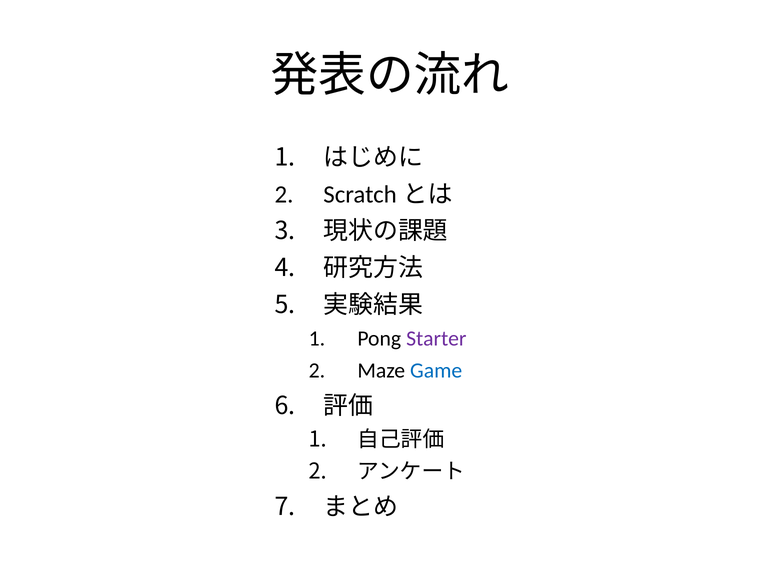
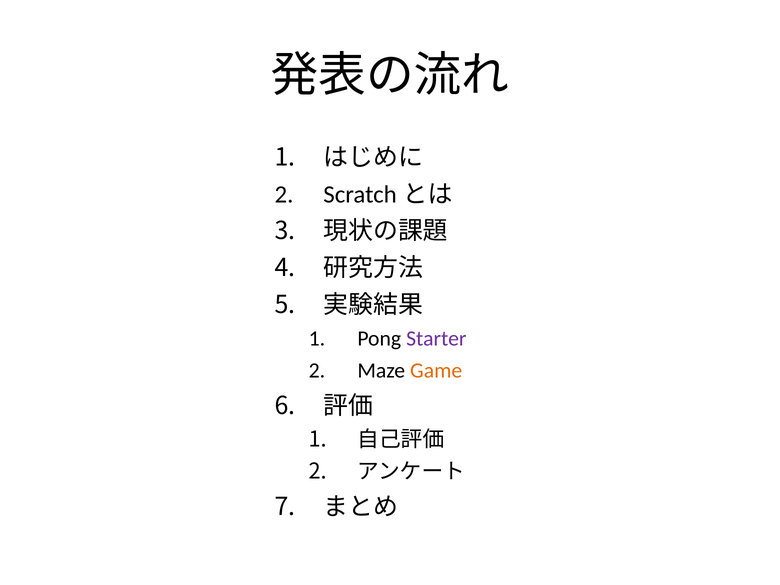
Game colour: blue -> orange
